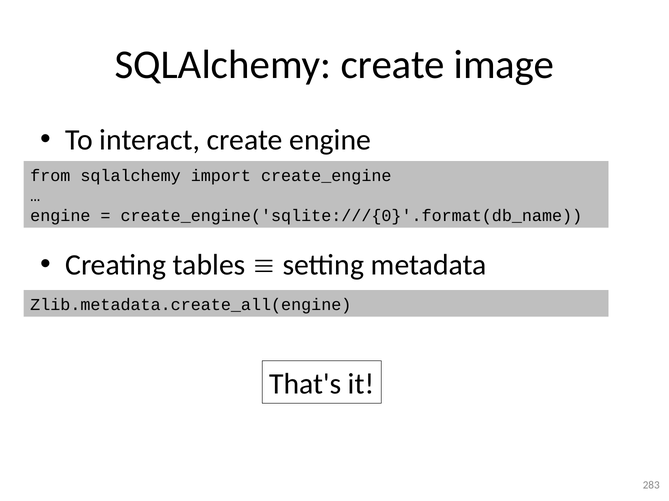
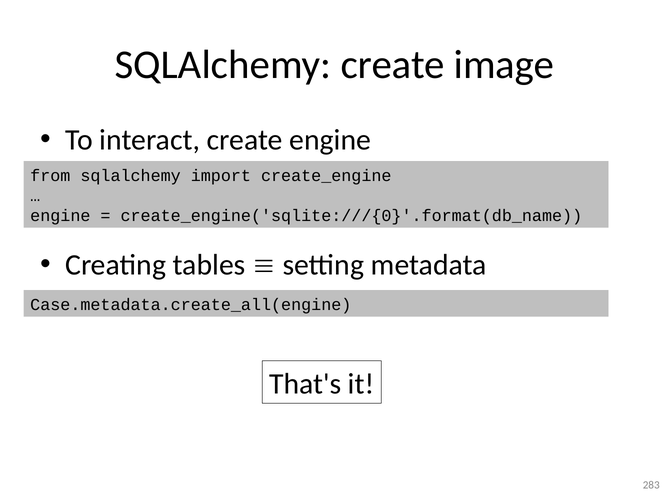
Zlib.metadata.create_all(engine: Zlib.metadata.create_all(engine -> Case.metadata.create_all(engine
